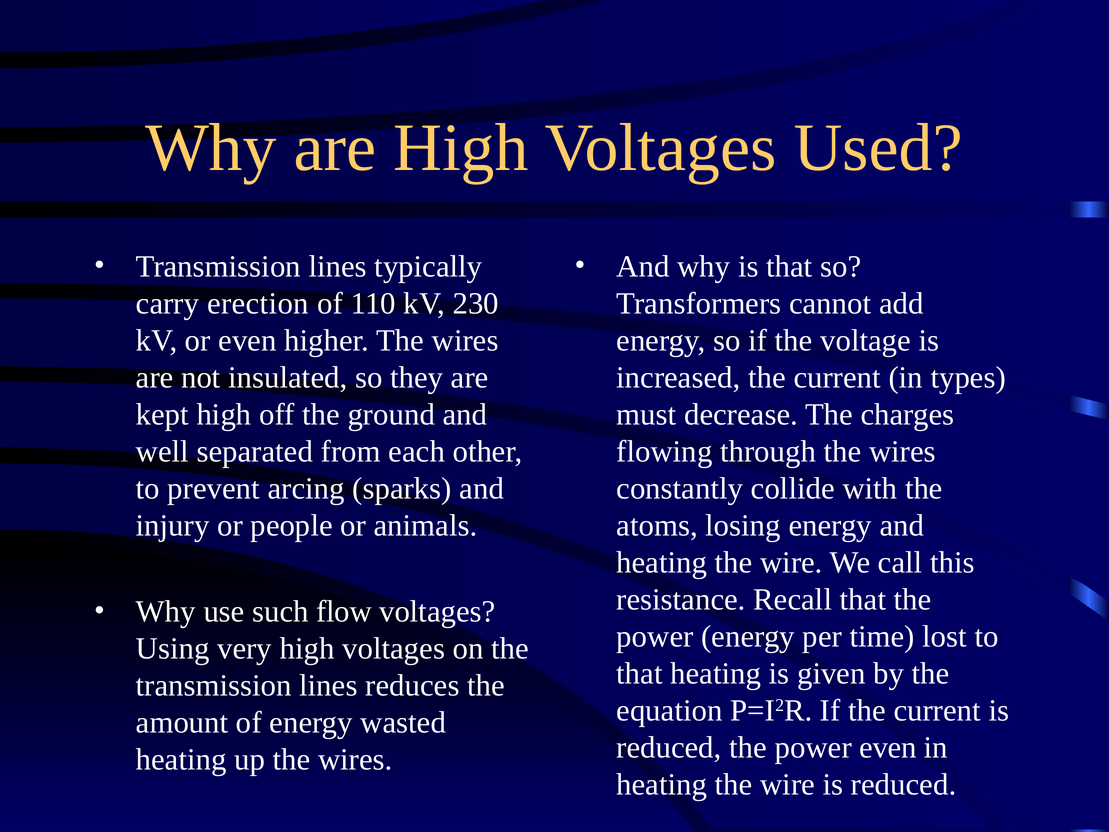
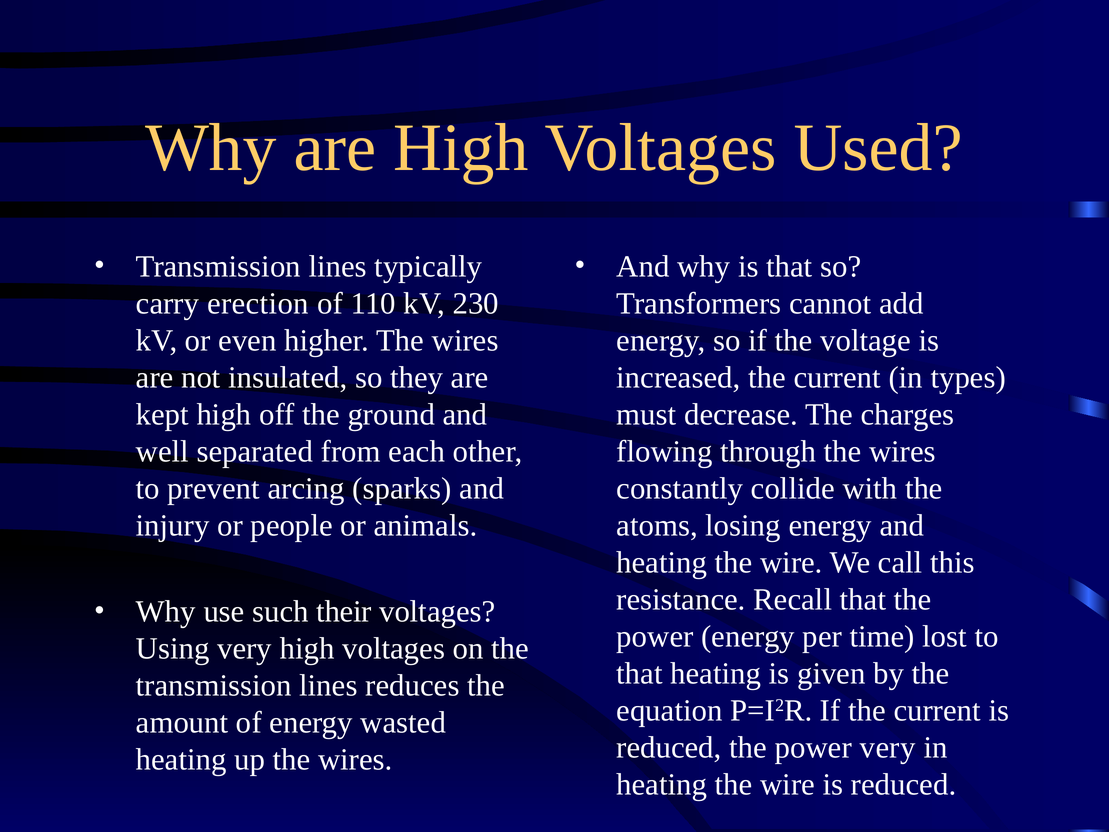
flow: flow -> their
power even: even -> very
